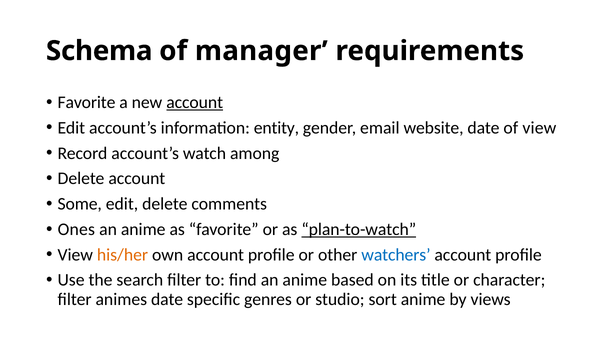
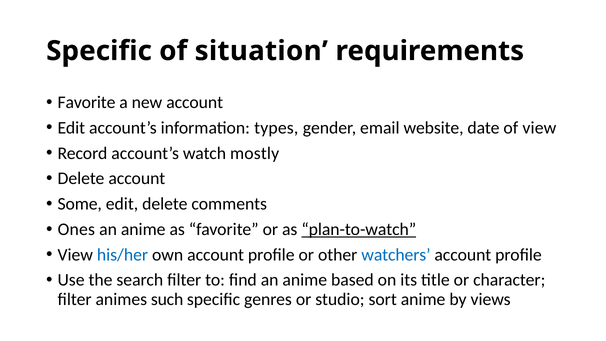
Schema at (99, 51): Schema -> Specific
manager: manager -> situation
account at (195, 102) underline: present -> none
entity: entity -> types
among: among -> mostly
his/her colour: orange -> blue
animes date: date -> such
